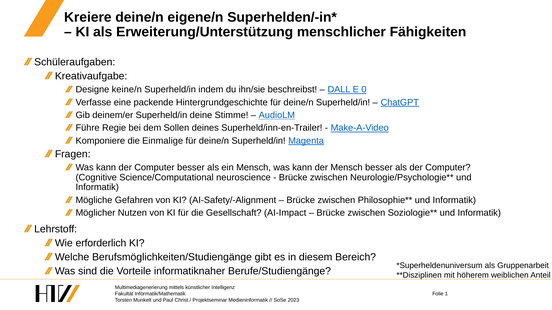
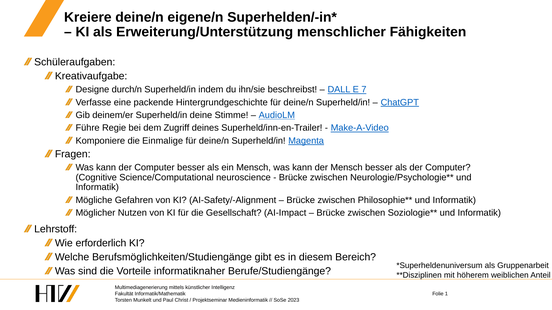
keine/n: keine/n -> durch/n
0: 0 -> 7
Sollen: Sollen -> Zugriff
